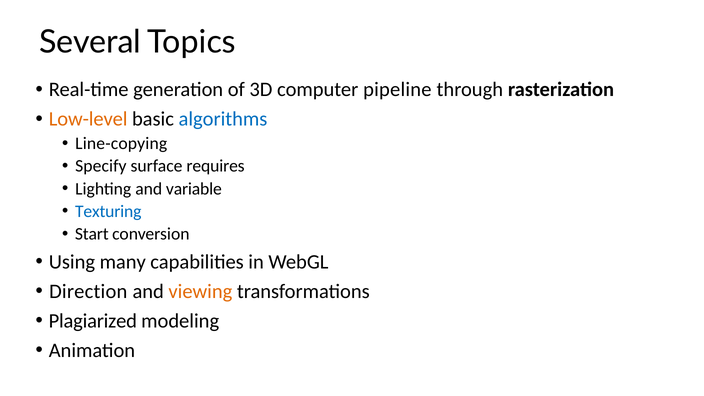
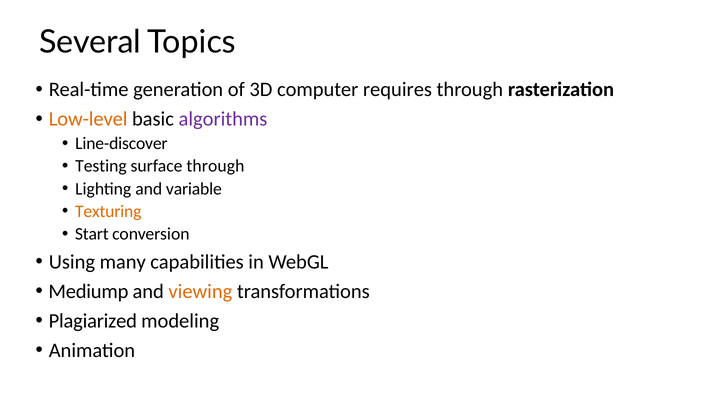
pipeline: pipeline -> requires
algorithms colour: blue -> purple
Line-copying: Line-copying -> Line-discover
Specify: Specify -> Testing
surface requires: requires -> through
Texturing colour: blue -> orange
Direction: Direction -> Mediump
